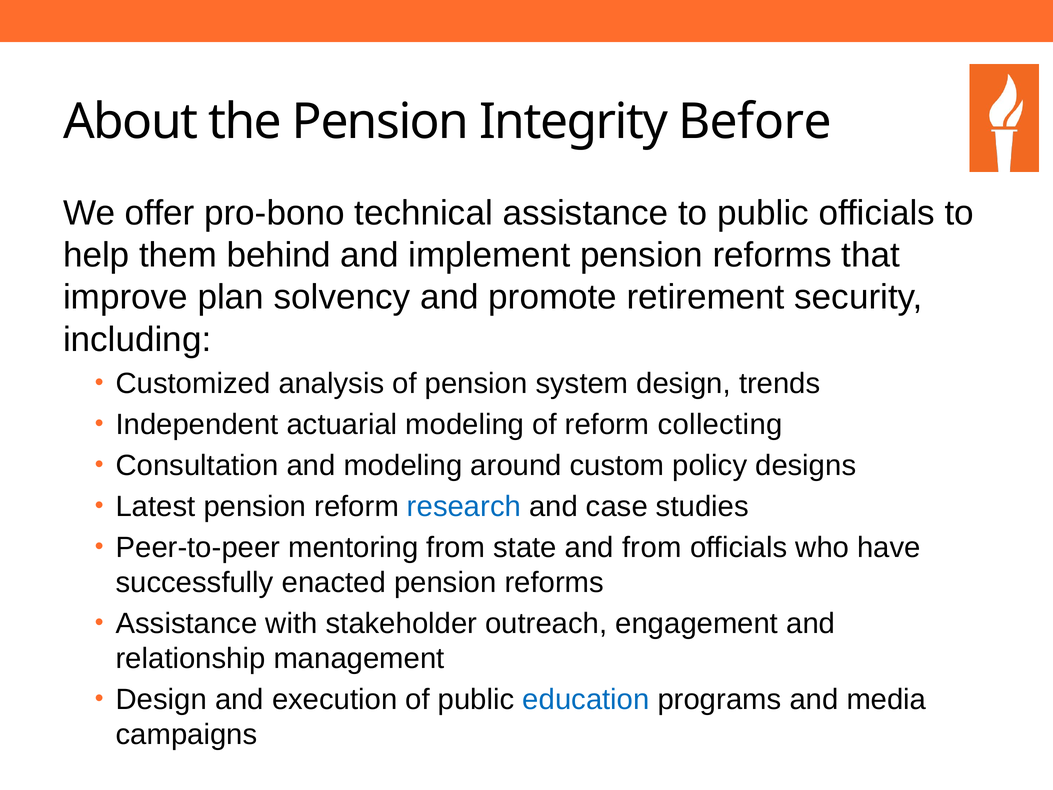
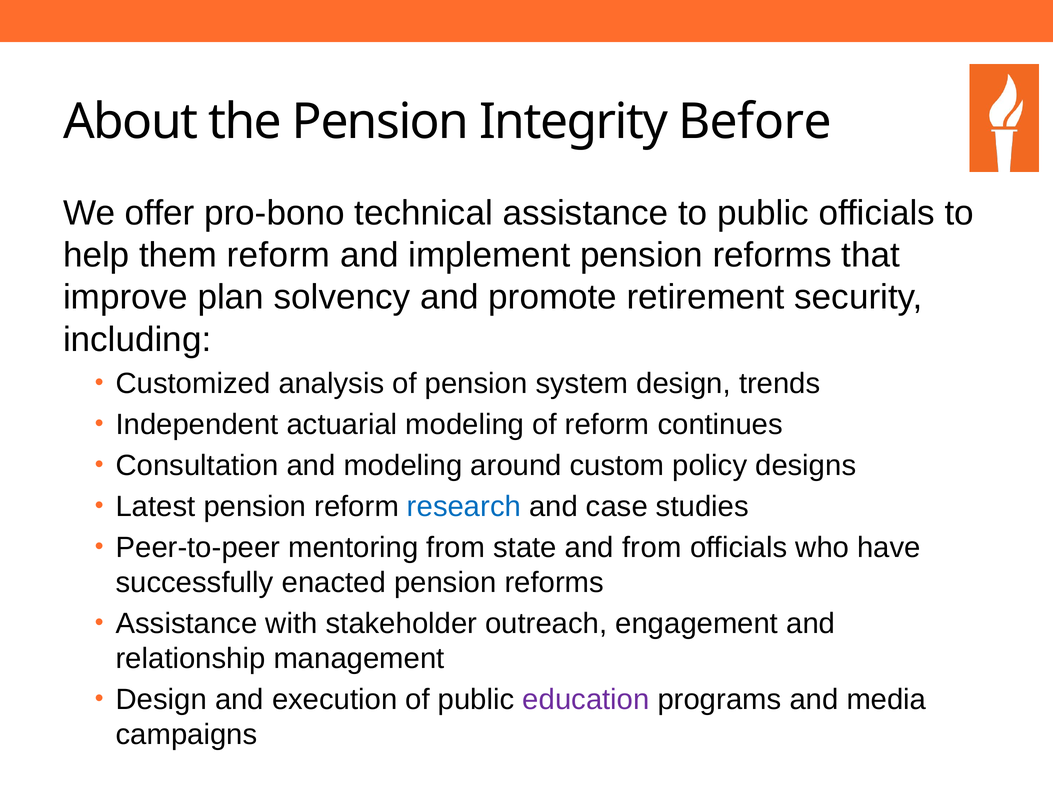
them behind: behind -> reform
collecting: collecting -> continues
education colour: blue -> purple
